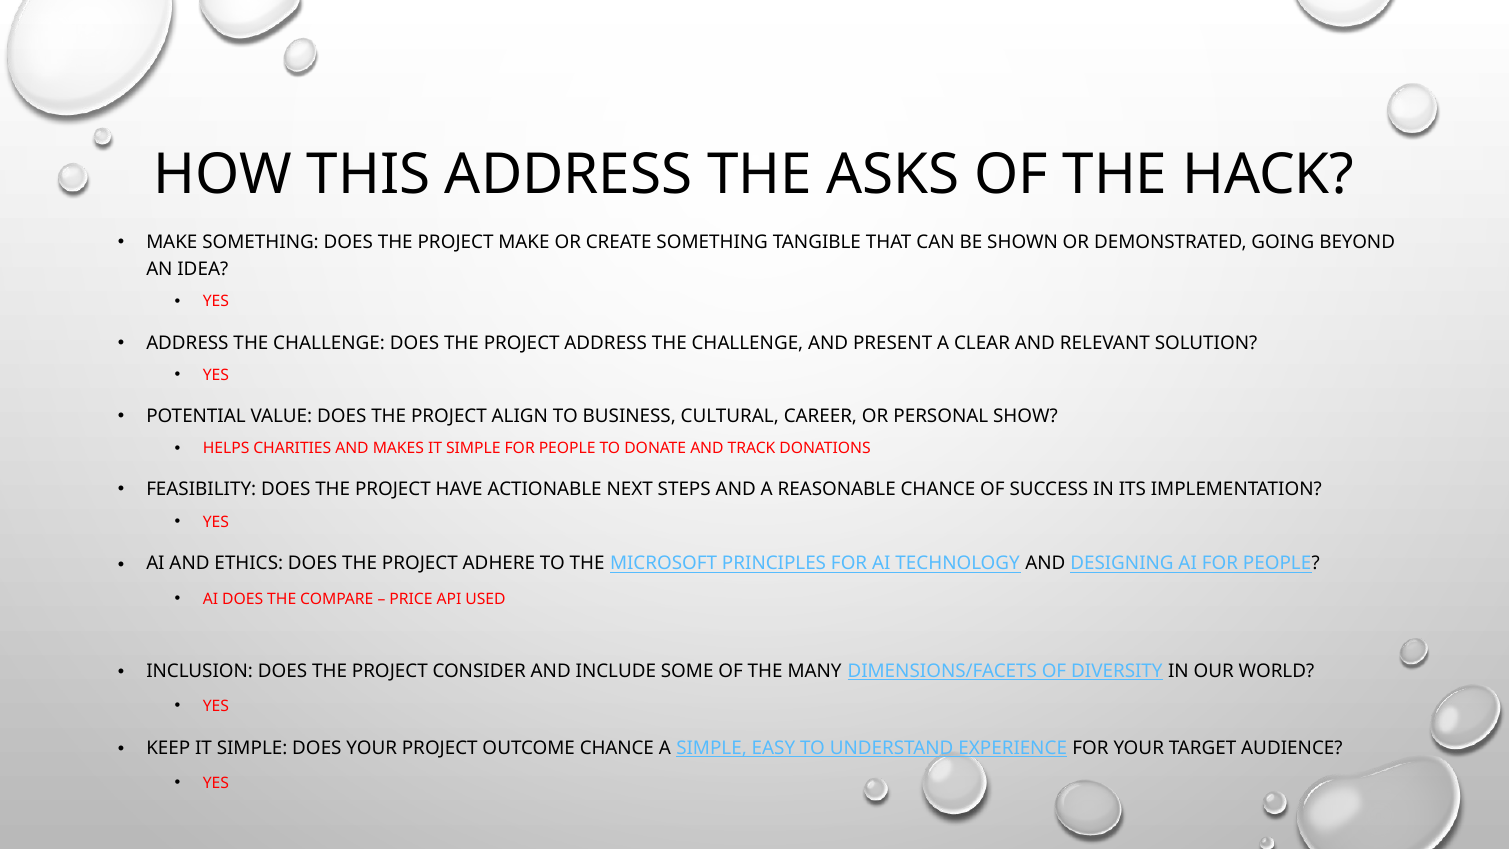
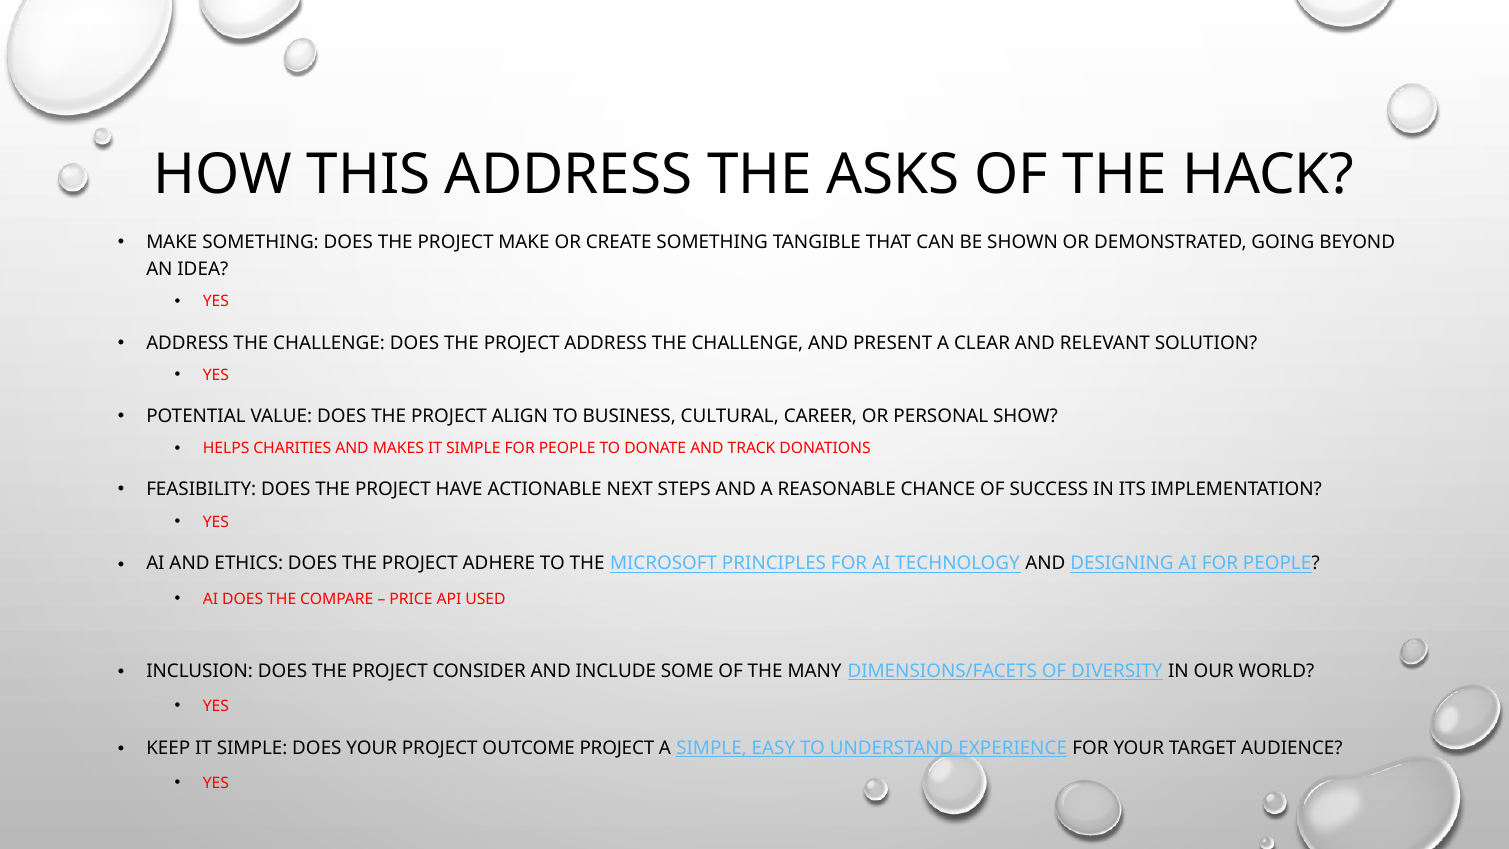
OUTCOME CHANCE: CHANCE -> PROJECT
